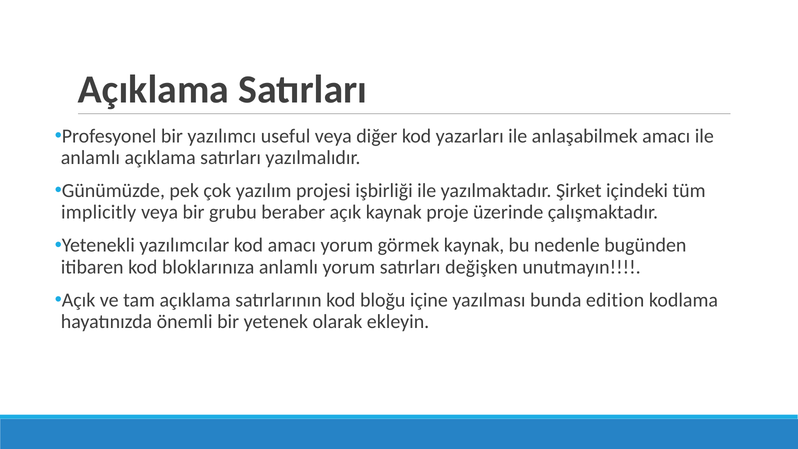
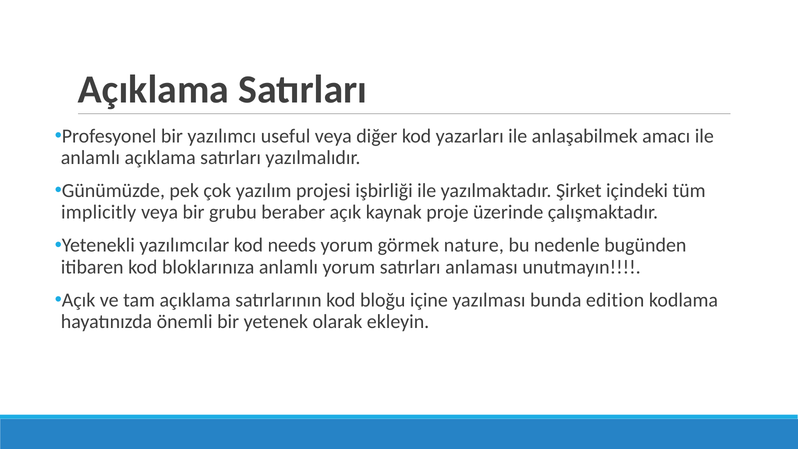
kod amacı: amacı -> needs
görmek kaynak: kaynak -> nature
değişken: değişken -> anlaması
